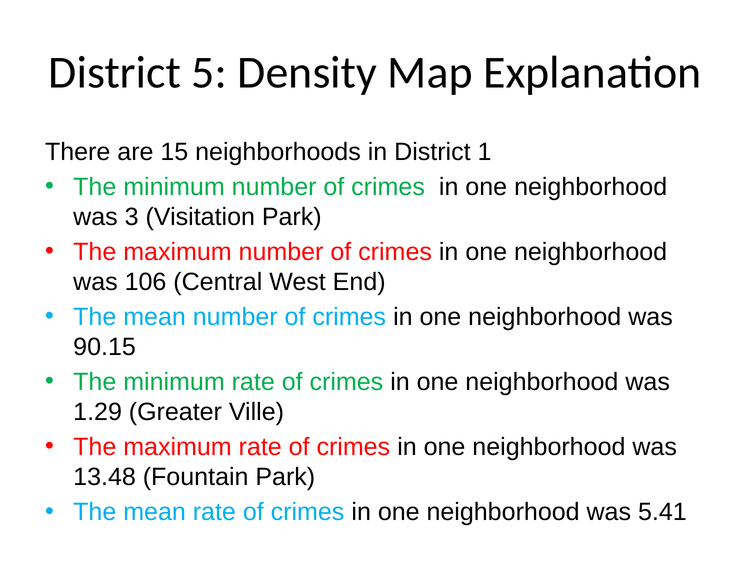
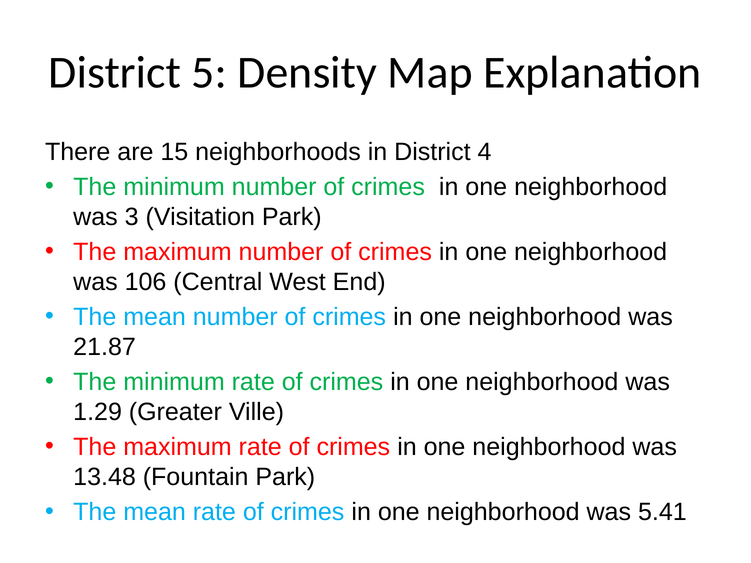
1: 1 -> 4
90.15: 90.15 -> 21.87
